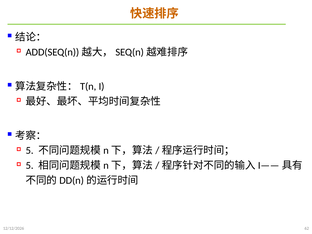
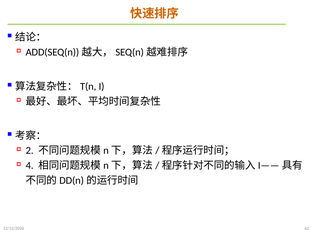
5 at (30, 151): 5 -> 2
5 at (30, 166): 5 -> 4
